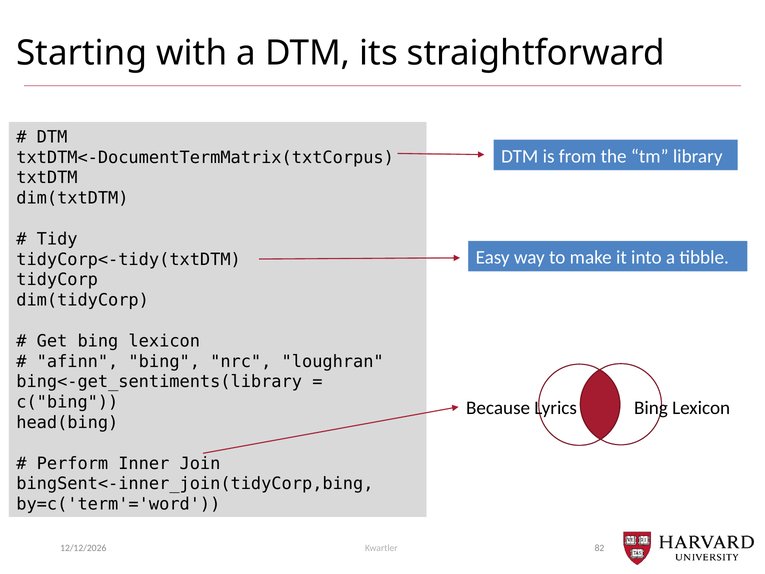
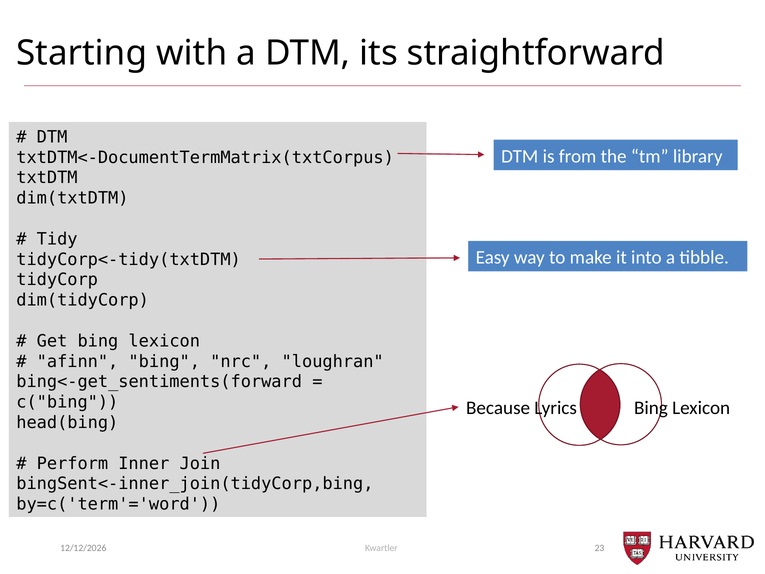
bing<-get_sentiments(library: bing<-get_sentiments(library -> bing<-get_sentiments(forward
82: 82 -> 23
